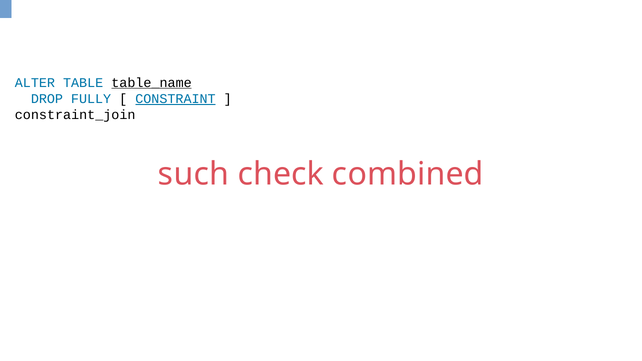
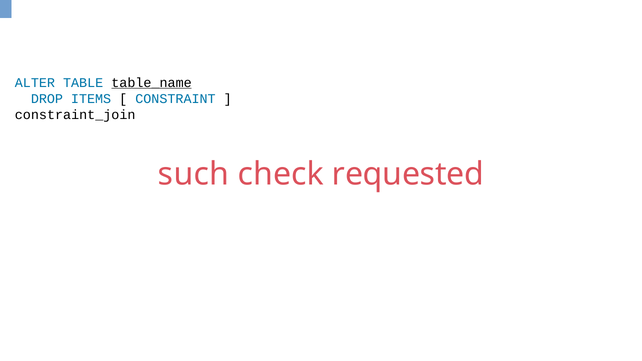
FULLY: FULLY -> ITEMS
CONSTRAINT underline: present -> none
combined: combined -> requested
